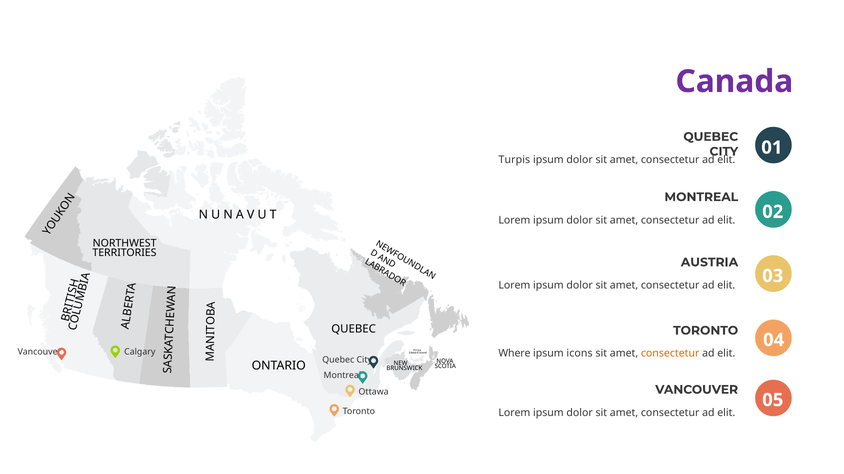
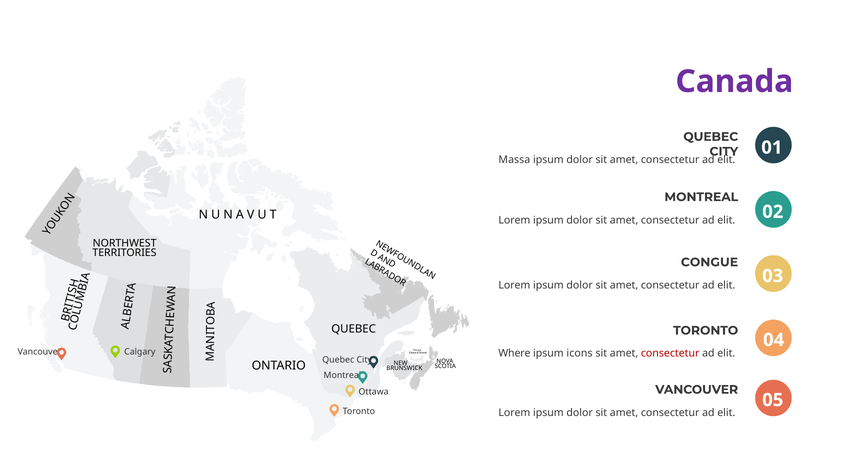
Turpis: Turpis -> Massa
AUSTRIA: AUSTRIA -> CONGUE
consectetur at (670, 354) colour: orange -> red
